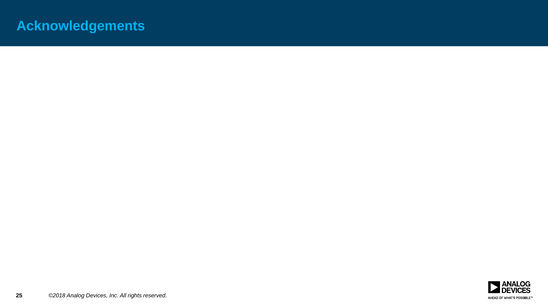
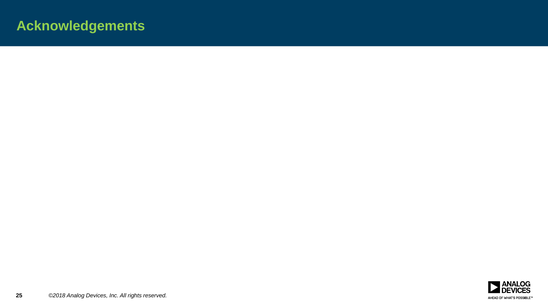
Acknowledgements colour: light blue -> light green
